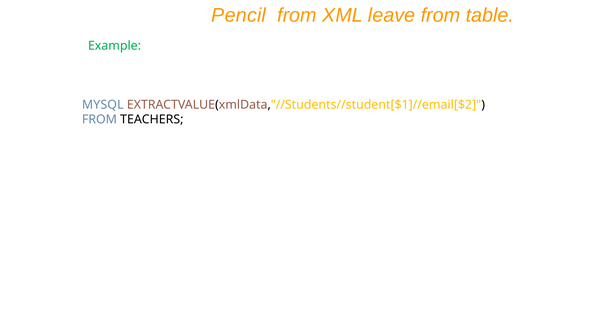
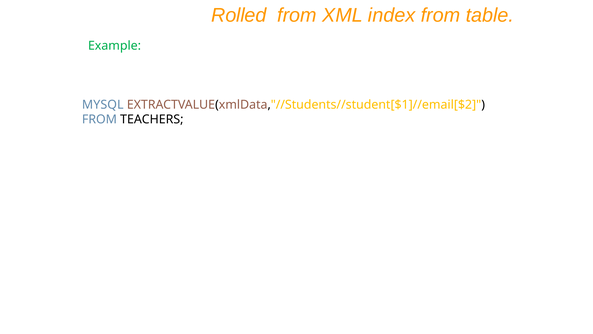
Pencil: Pencil -> Rolled
leave: leave -> index
